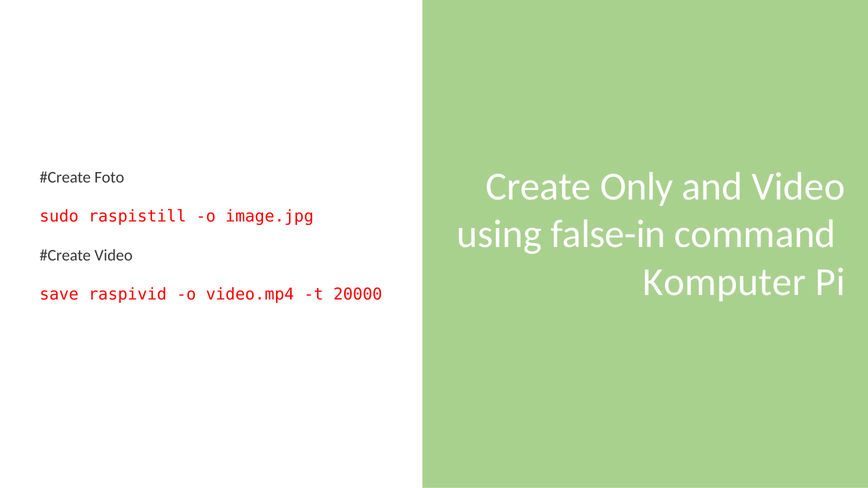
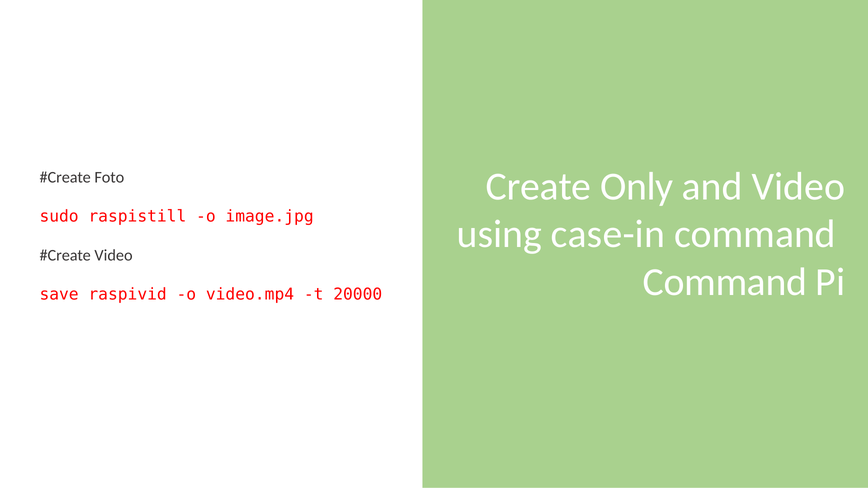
false-in: false-in -> case-in
Komputer at (725, 282): Komputer -> Command
